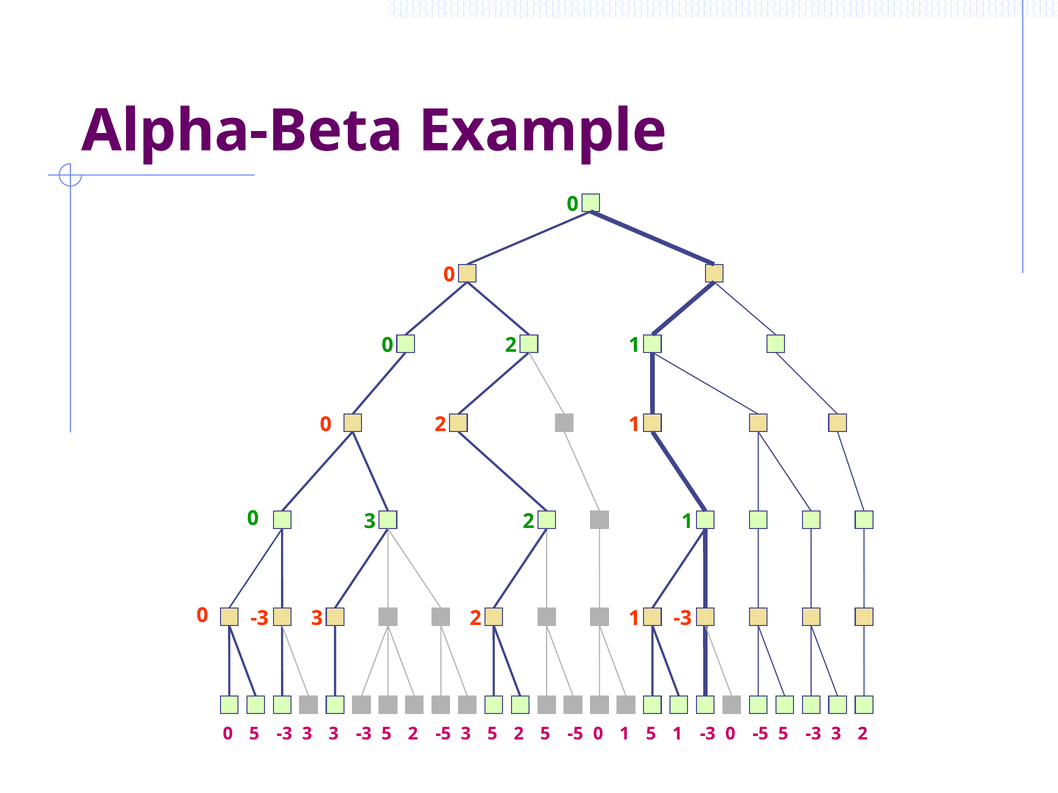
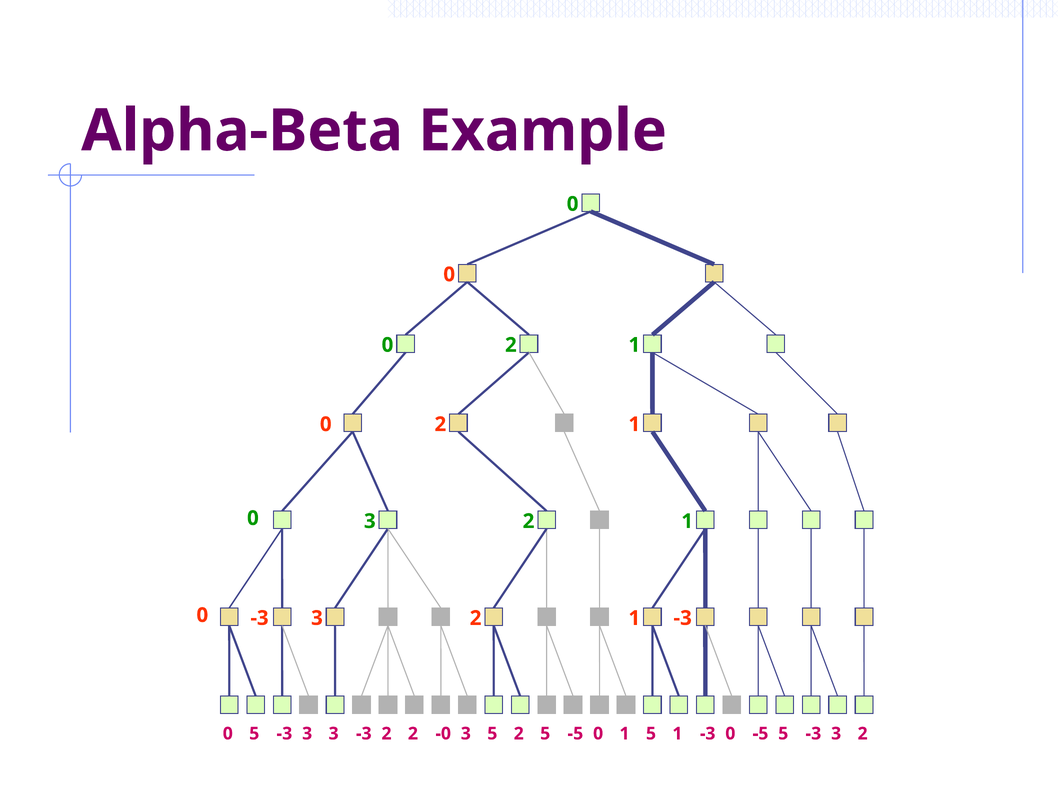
5 at (387, 734): 5 -> 2
-5 at (443, 734): -5 -> -0
